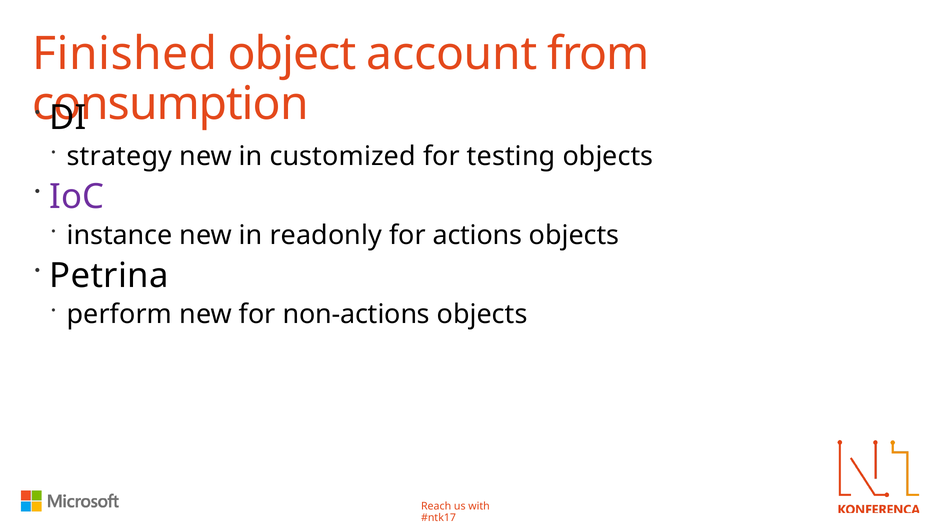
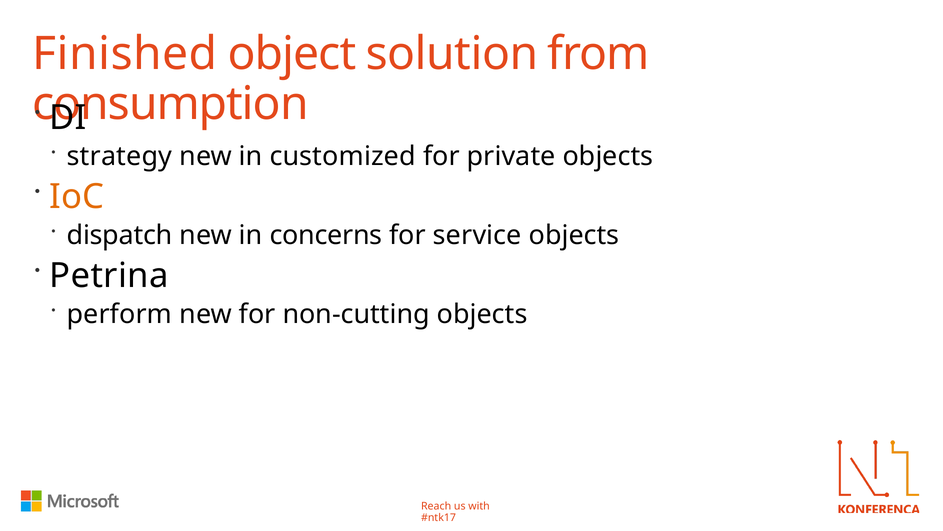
account: account -> solution
testing: testing -> private
IoC colour: purple -> orange
instance: instance -> dispatch
readonly: readonly -> concerns
actions: actions -> service
non-actions: non-actions -> non-cutting
